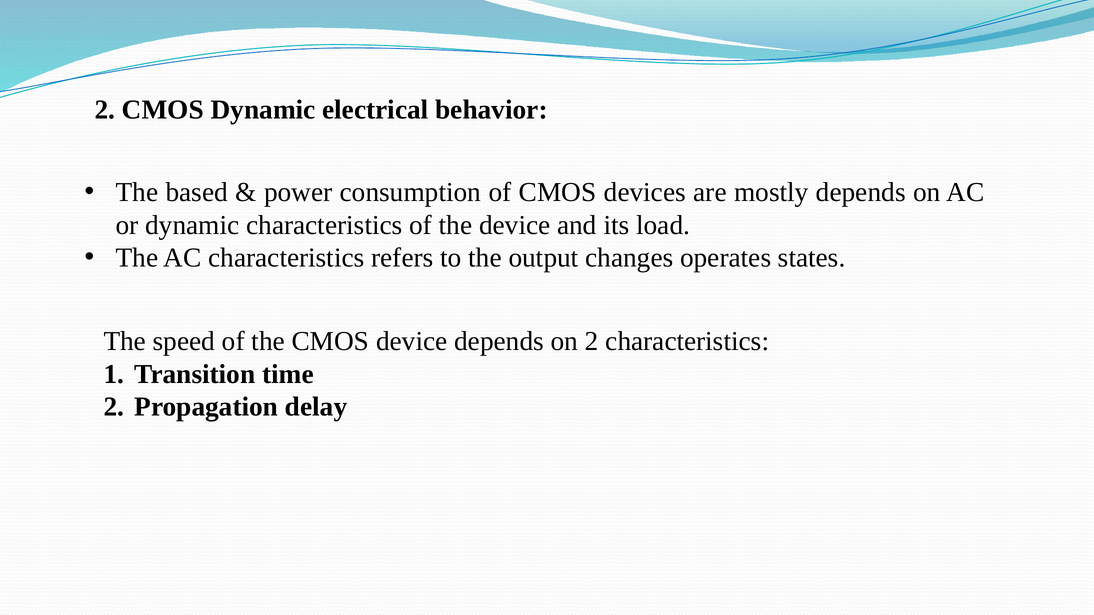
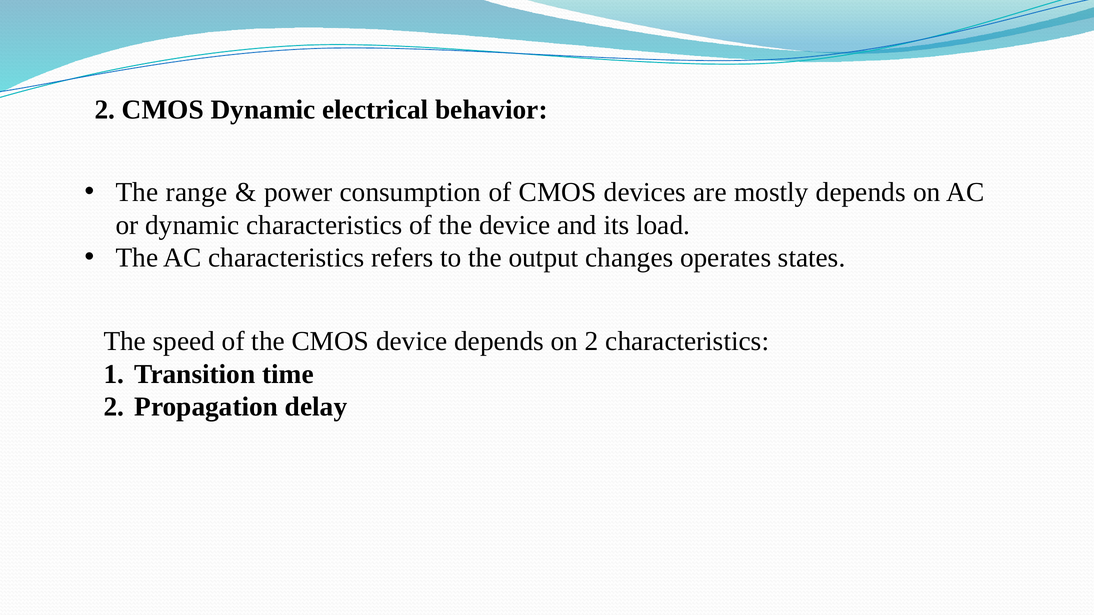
based: based -> range
